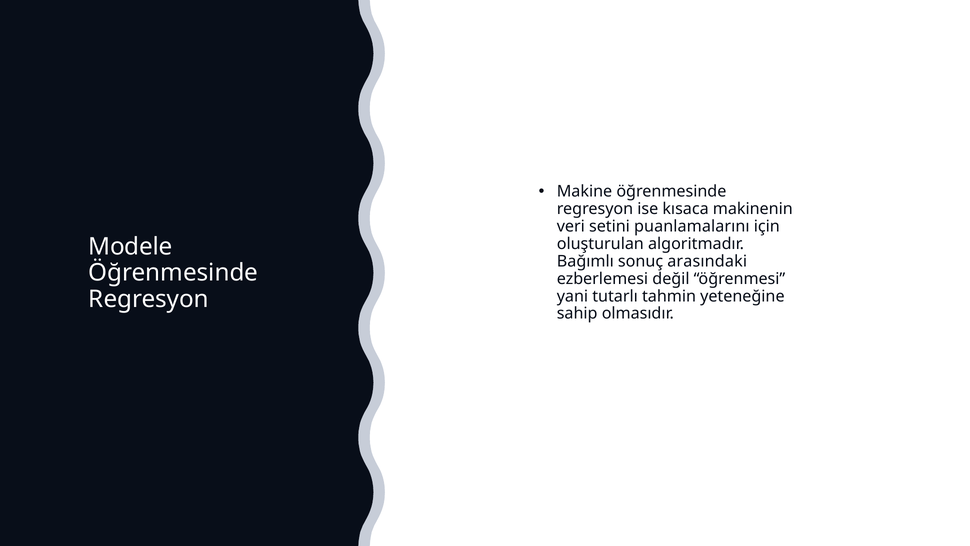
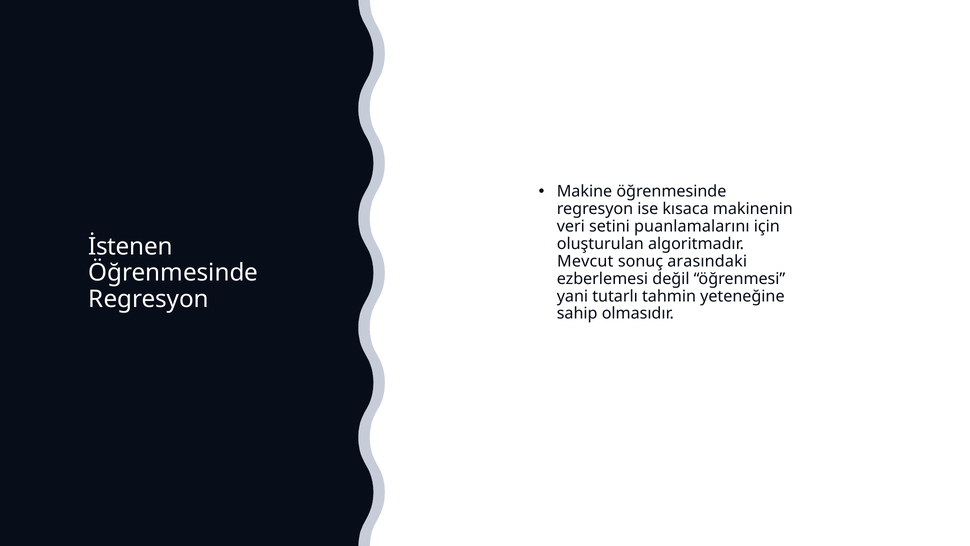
Modele: Modele -> İstenen
Bağımlı: Bağımlı -> Mevcut
